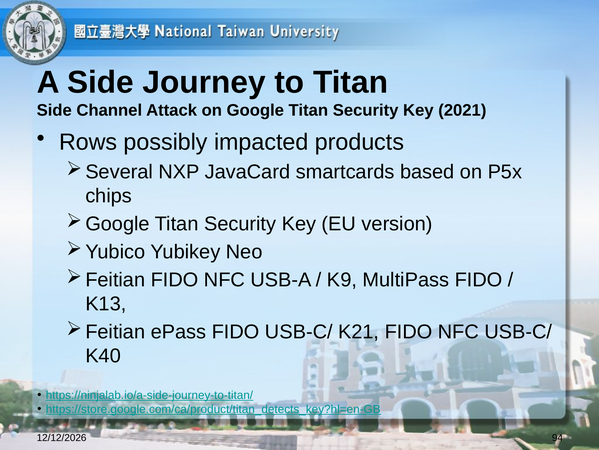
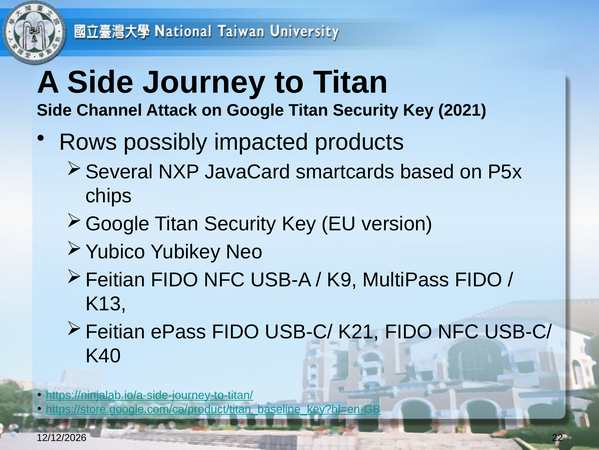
https://store.google.com/ca/product/titan_detects_key?hl=en-GB: https://store.google.com/ca/product/titan_detects_key?hl=en-GB -> https://store.google.com/ca/product/titan_baseline_key?hl=en-GB
94: 94 -> 22
